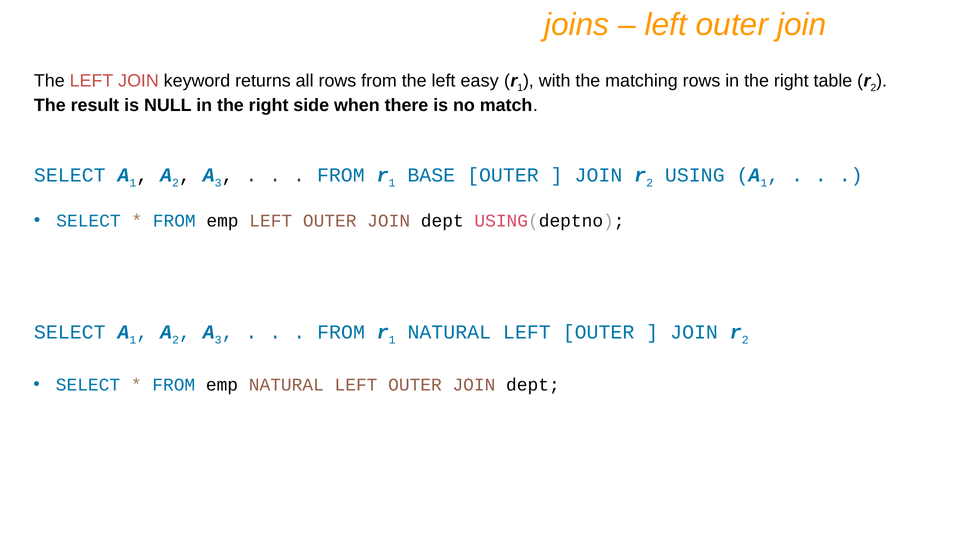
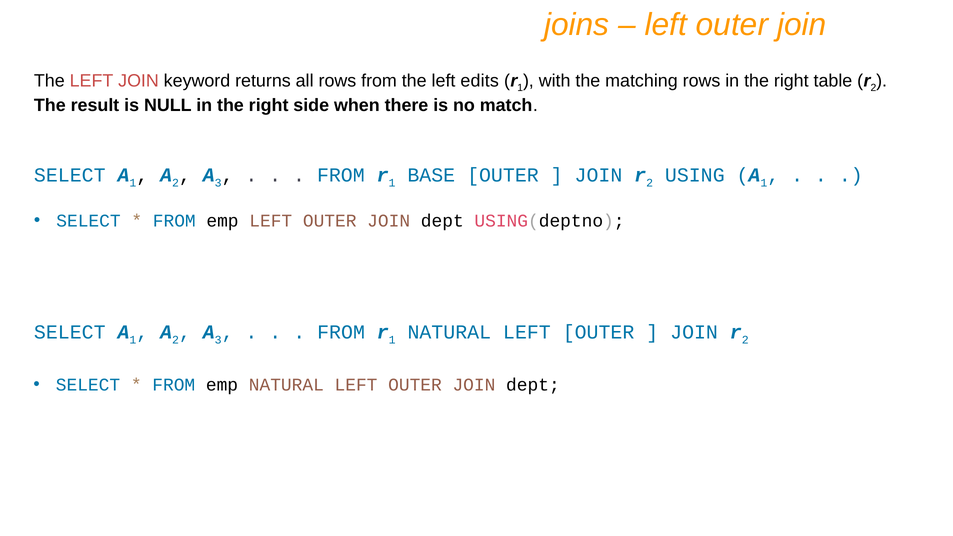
easy: easy -> edits
